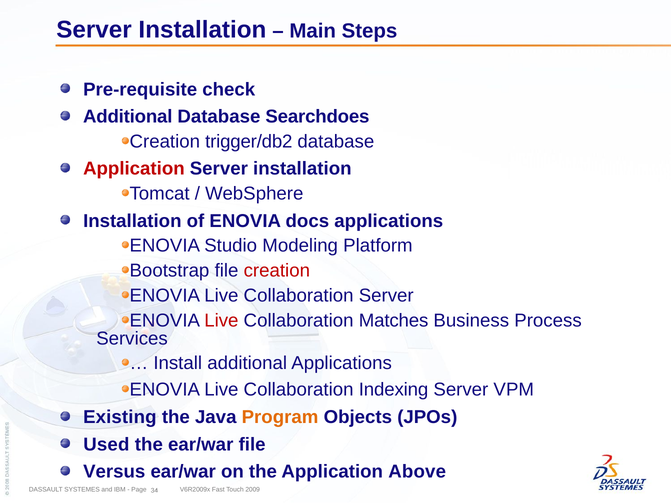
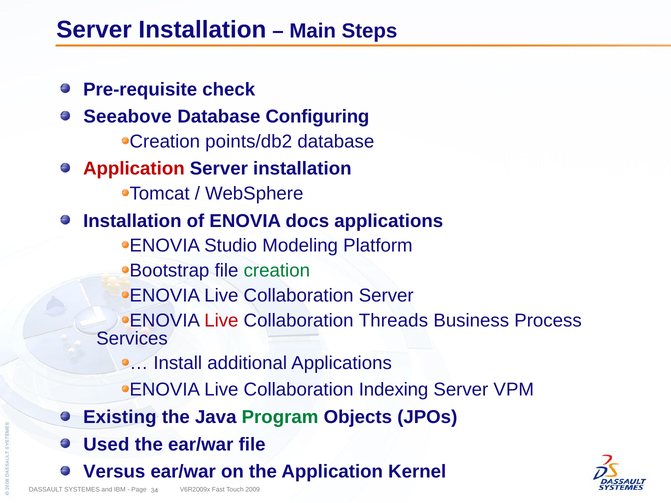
Additional at (128, 117): Additional -> Seeabove
Searchdoes: Searchdoes -> Configuring
trigger/db2: trigger/db2 -> points/db2
creation at (277, 271) colour: red -> green
Matches: Matches -> Threads
Program colour: orange -> green
Above: Above -> Kernel
